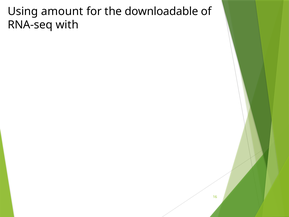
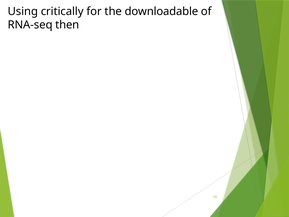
amount: amount -> critically
with: with -> then
